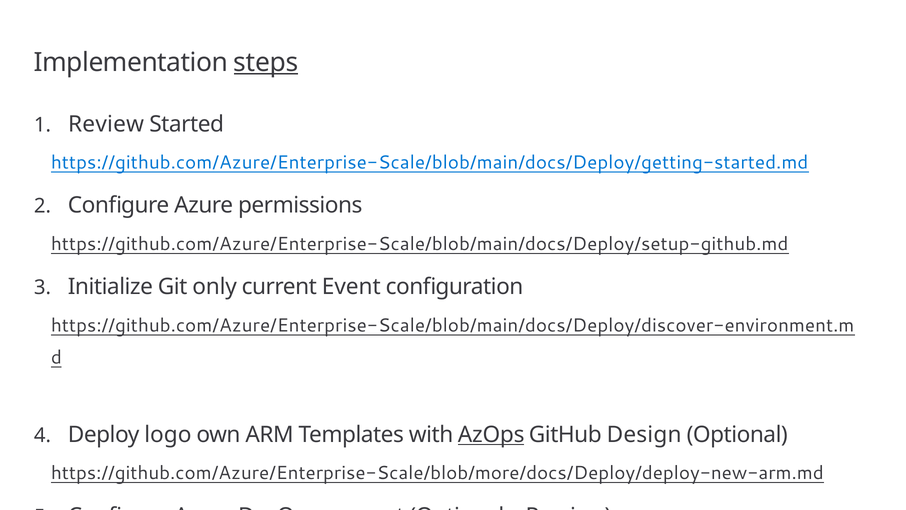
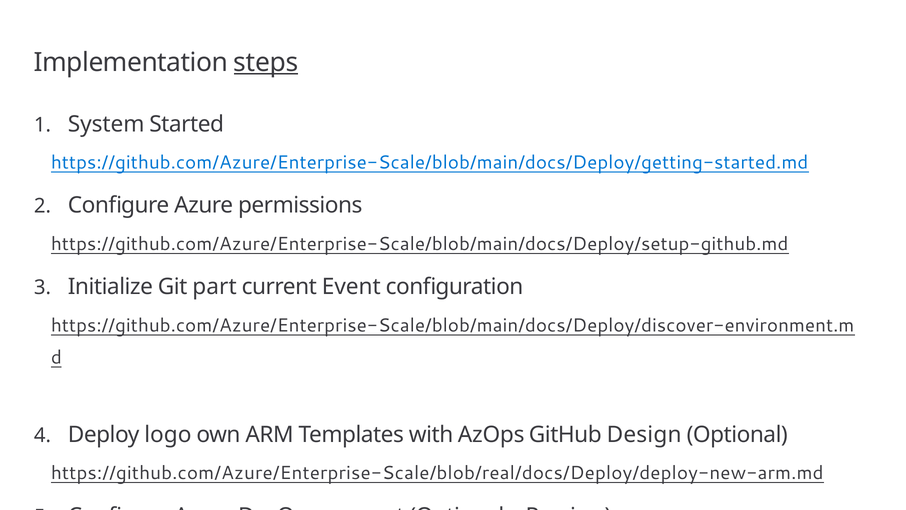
Review: Review -> System
only: only -> part
AzOps underline: present -> none
https://github.com/Azure/Enterprise-Scale/blob/more/docs/Deploy/deploy-new-arm.md: https://github.com/Azure/Enterprise-Scale/blob/more/docs/Deploy/deploy-new-arm.md -> https://github.com/Azure/Enterprise-Scale/blob/real/docs/Deploy/deploy-new-arm.md
